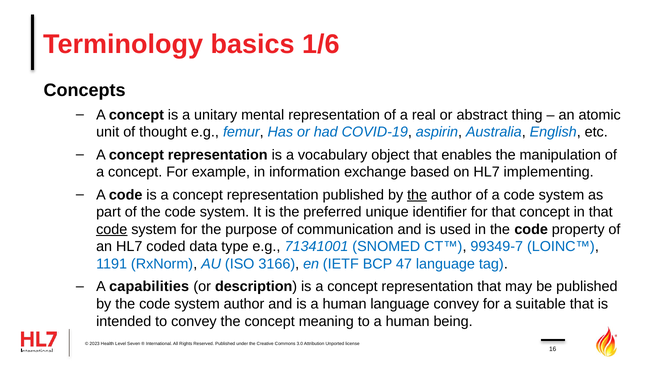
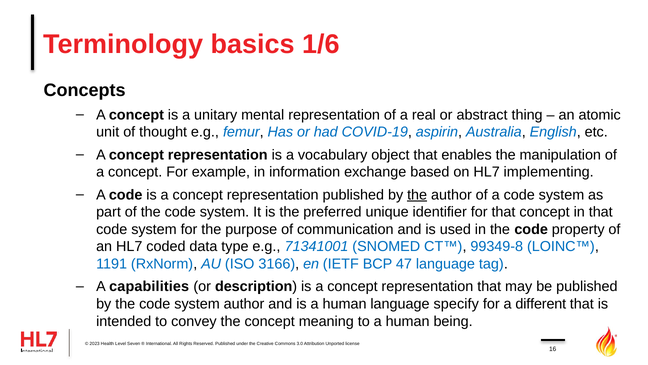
code at (112, 229) underline: present -> none
99349-7: 99349-7 -> 99349-8
language convey: convey -> specify
suitable: suitable -> different
